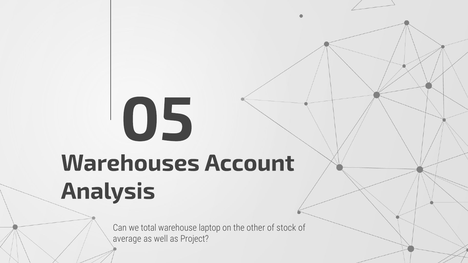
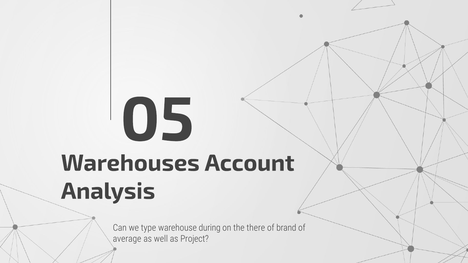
total: total -> type
laptop: laptop -> during
other: other -> there
stock: stock -> brand
